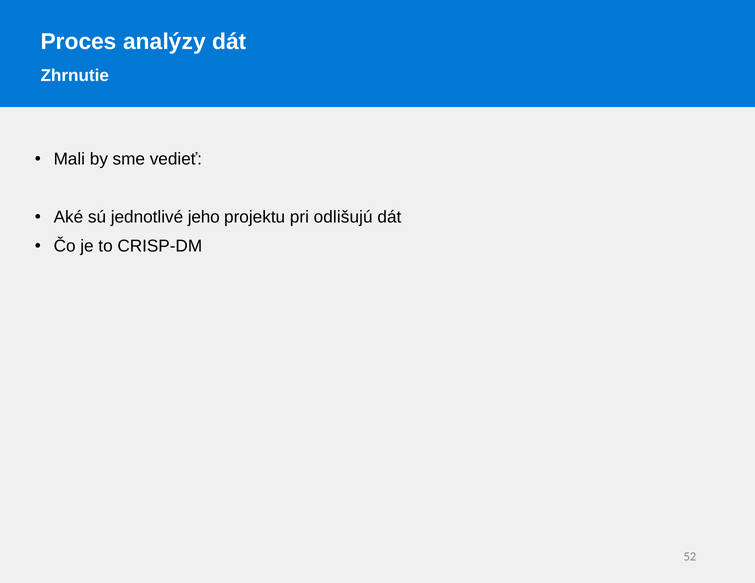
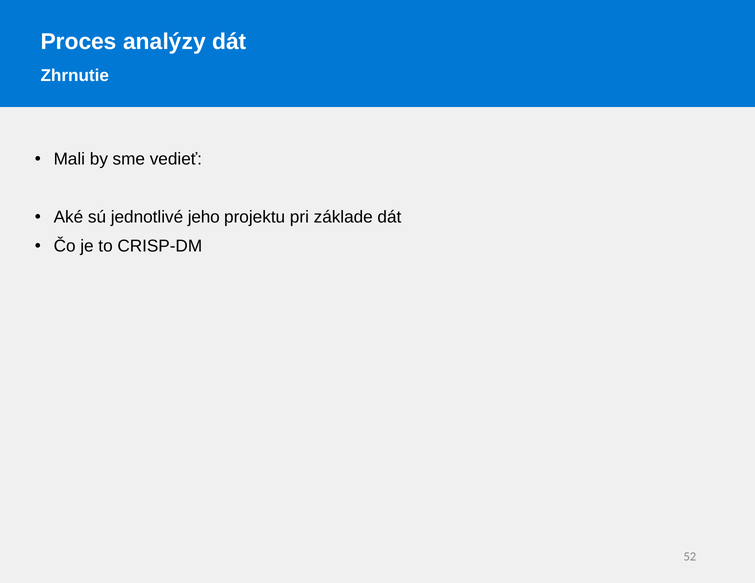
odlišujú: odlišujú -> základe
